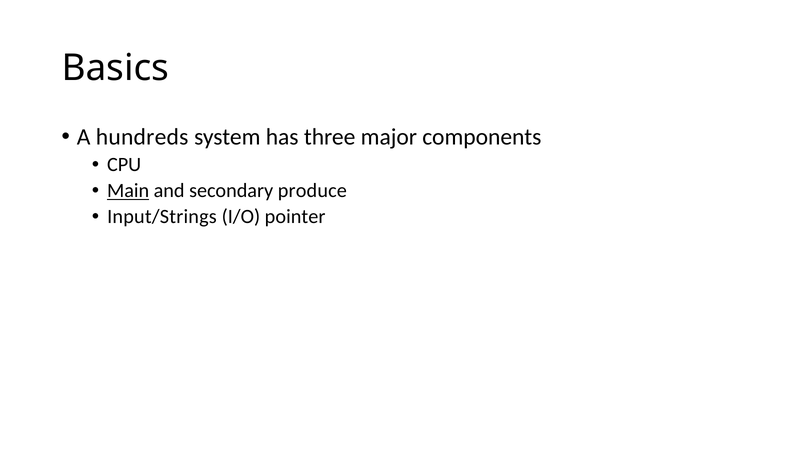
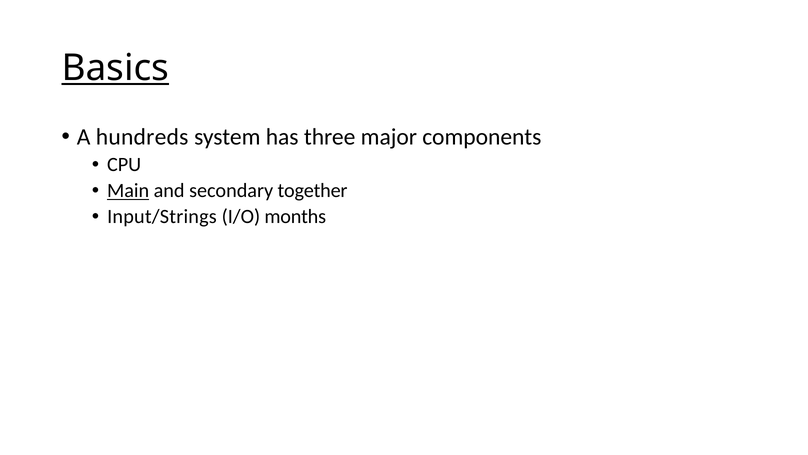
Basics underline: none -> present
produce: produce -> together
pointer: pointer -> months
